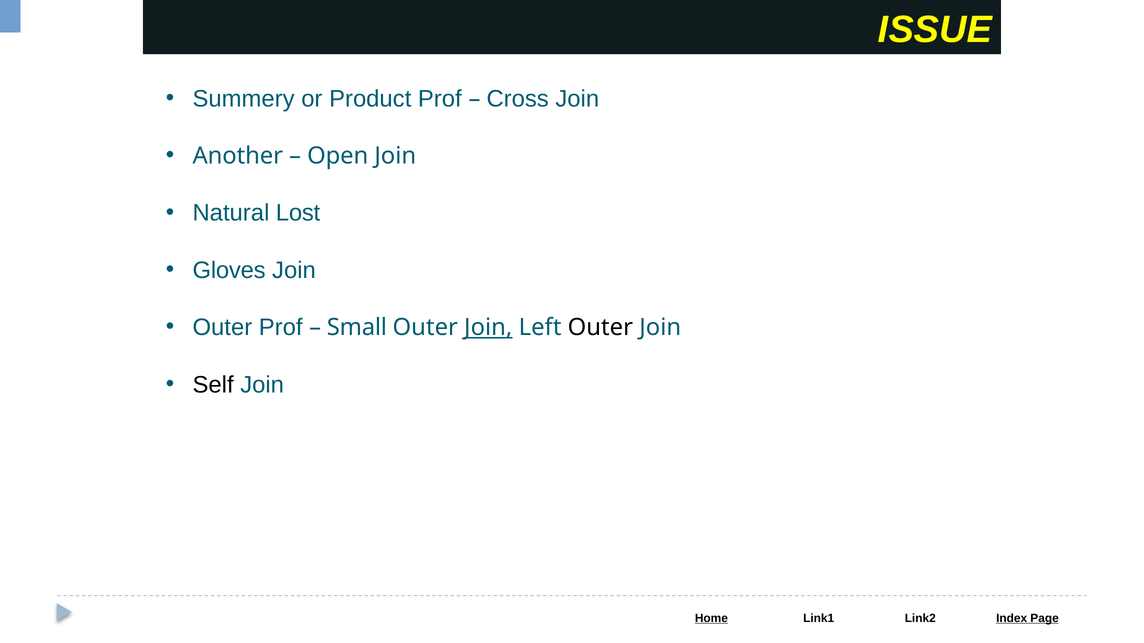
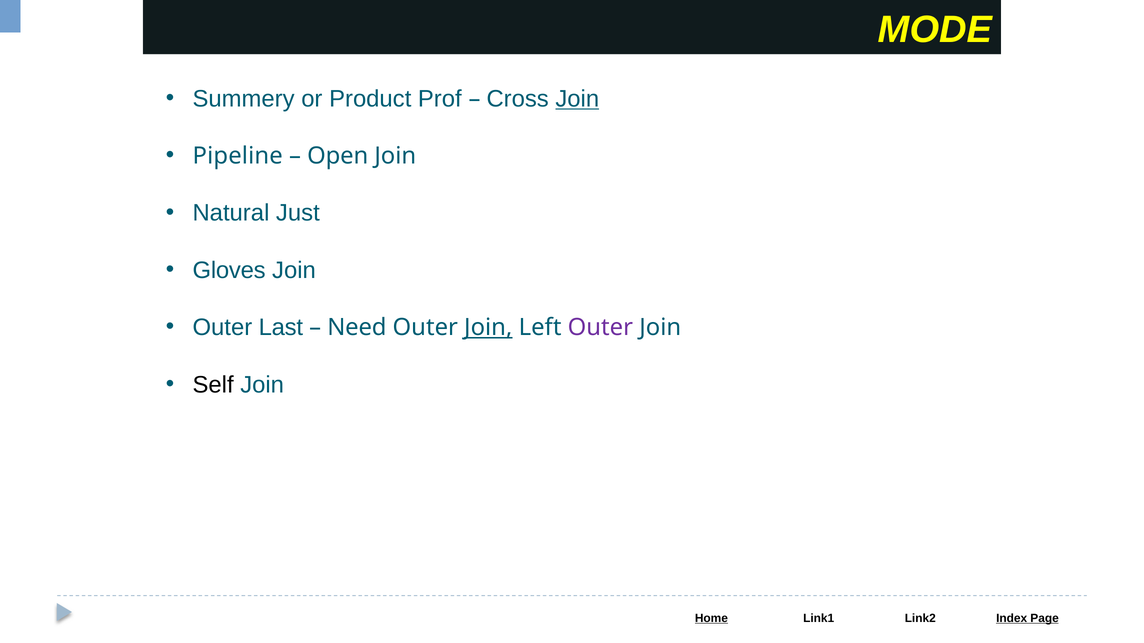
ISSUE: ISSUE -> MODE
Join at (577, 99) underline: none -> present
Another: Another -> Pipeline
Lost: Lost -> Just
Outer Prof: Prof -> Last
Small: Small -> Need
Outer at (600, 328) colour: black -> purple
